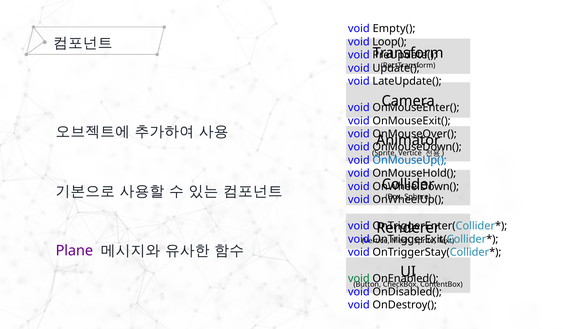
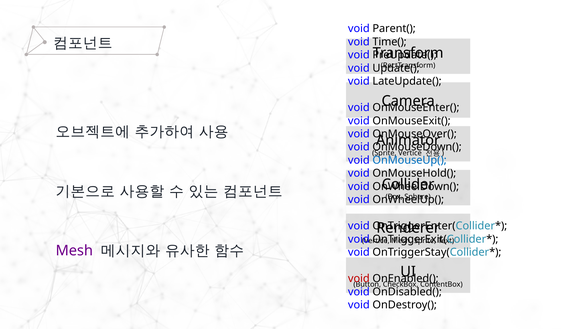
Empty(: Empty( -> Parent(
Loop(: Loop( -> Time(
Plane at (74, 250): Plane -> Mesh
void at (359, 278) colour: green -> red
